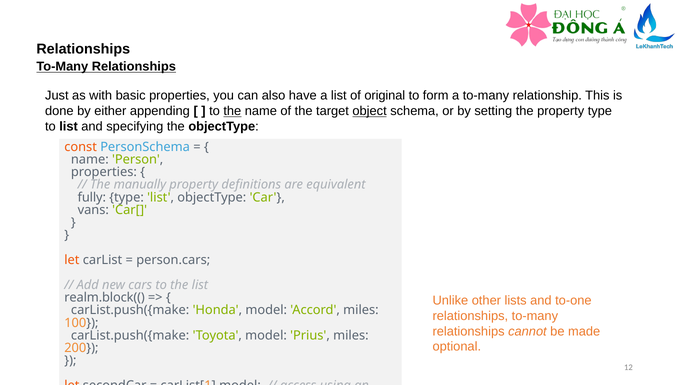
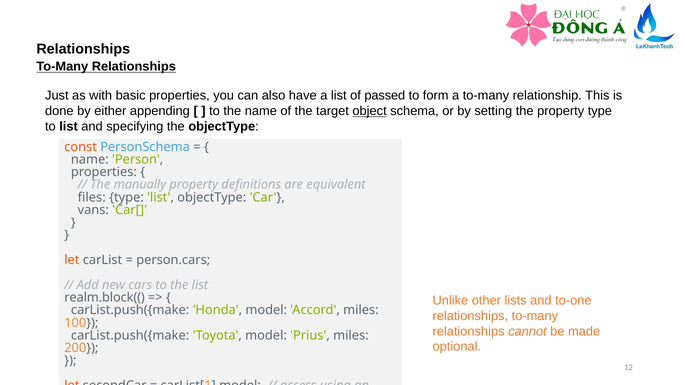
original: original -> passed
the at (232, 111) underline: present -> none
fully: fully -> files
